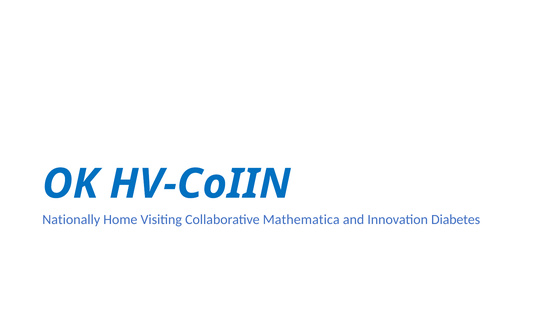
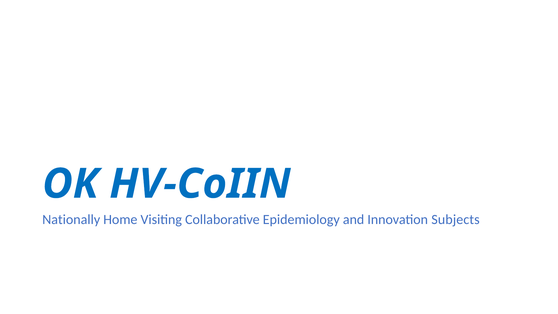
Mathematica: Mathematica -> Epidemiology
Diabetes: Diabetes -> Subjects
